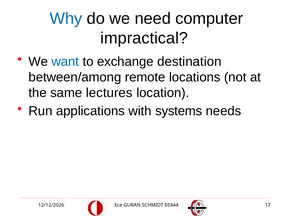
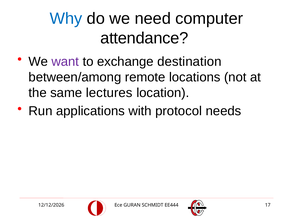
impractical: impractical -> attendance
want colour: blue -> purple
systems: systems -> protocol
